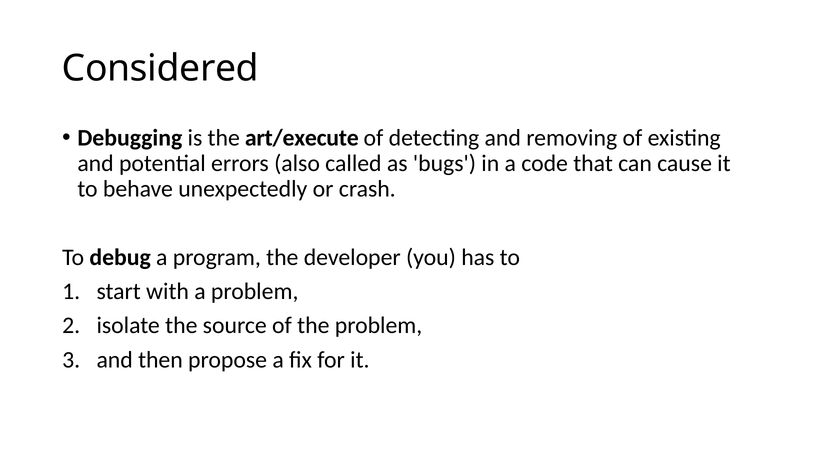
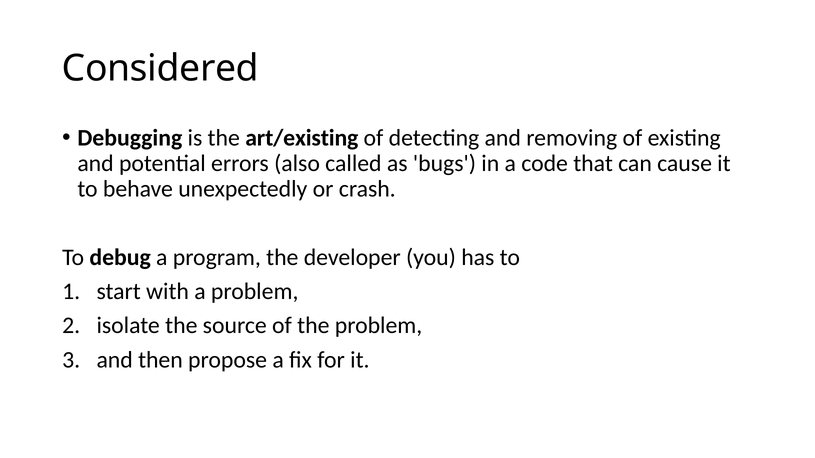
art/execute: art/execute -> art/existing
